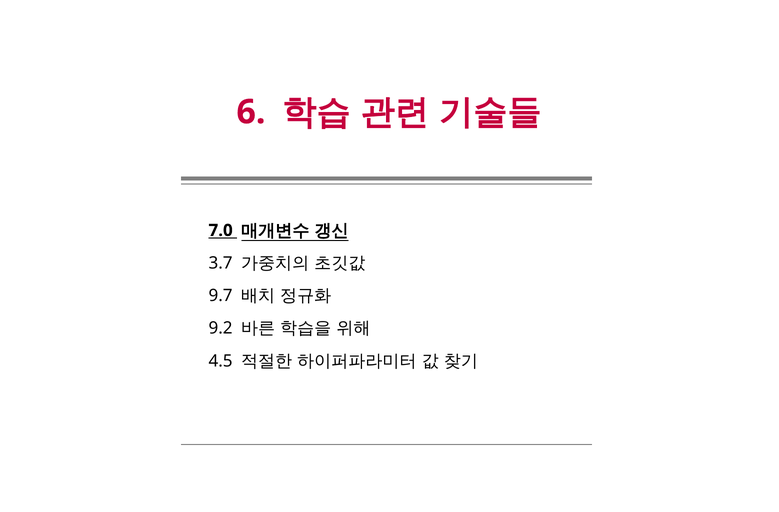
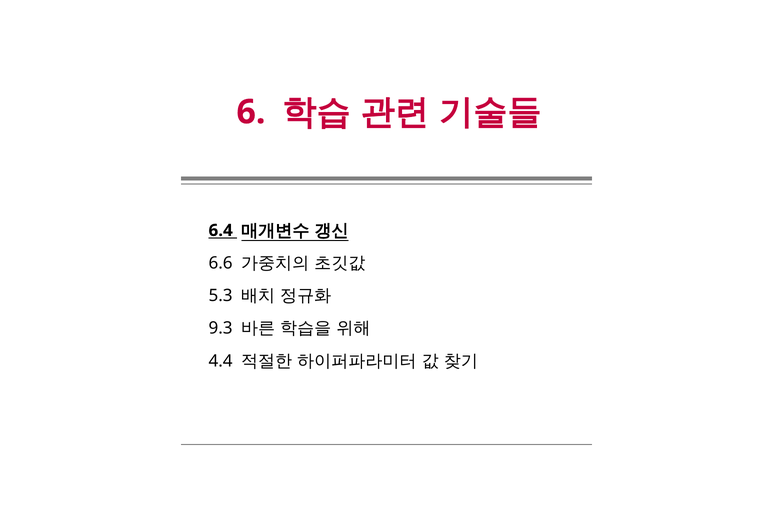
7.0: 7.0 -> 6.4
3.7: 3.7 -> 6.6
9.7: 9.7 -> 5.3
9.2: 9.2 -> 9.3
4.5: 4.5 -> 4.4
